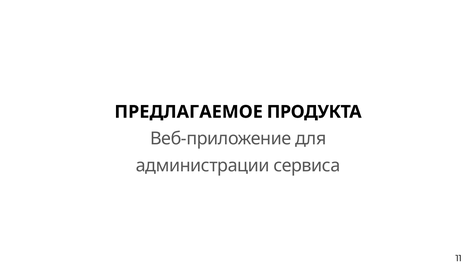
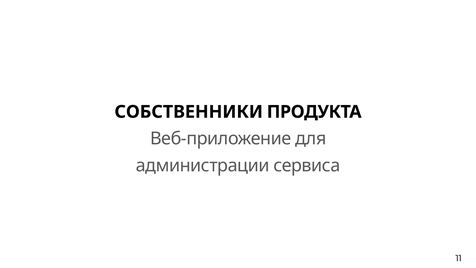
ПРЕДЛАГАЕМОЕ: ПРЕДЛАГАЕМОЕ -> СОБСТВЕННИКИ
